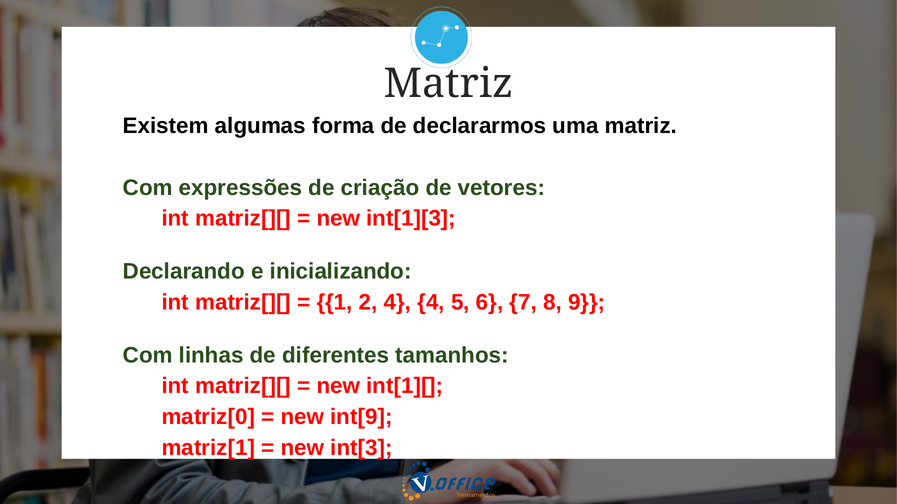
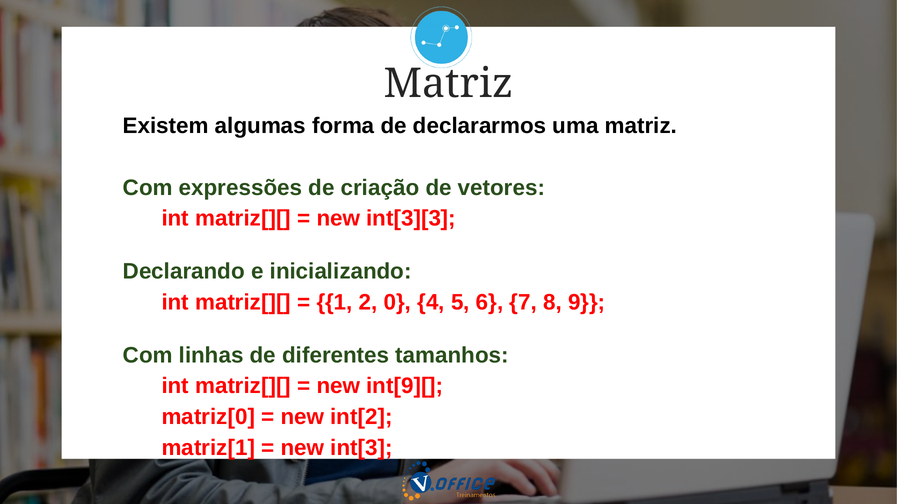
int[1][3: int[1][3 -> int[3][3
2 4: 4 -> 0
int[1][: int[1][ -> int[9][
int[9: int[9 -> int[2
